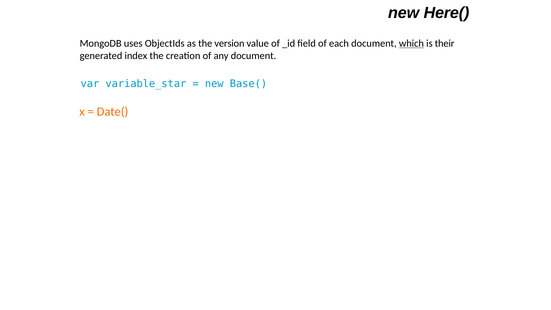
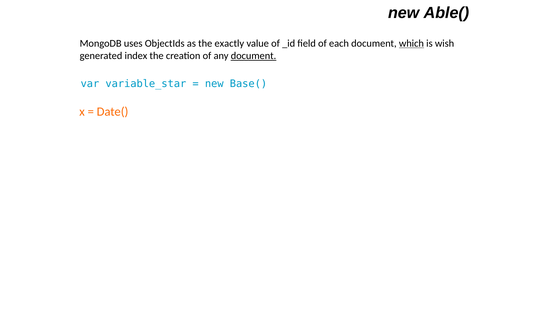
Here(: Here( -> Able(
version: version -> exactly
their: their -> wish
document at (254, 56) underline: none -> present
